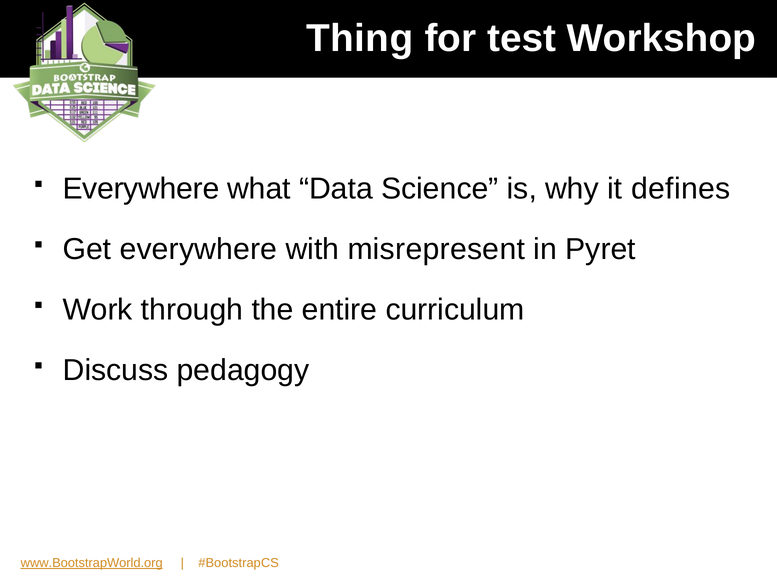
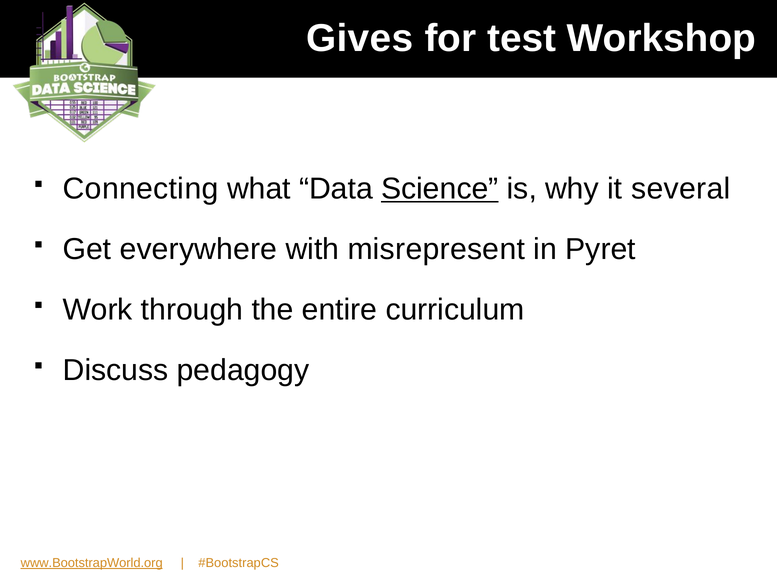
Thing: Thing -> Gives
Everywhere at (141, 189): Everywhere -> Connecting
Science underline: none -> present
defines: defines -> several
